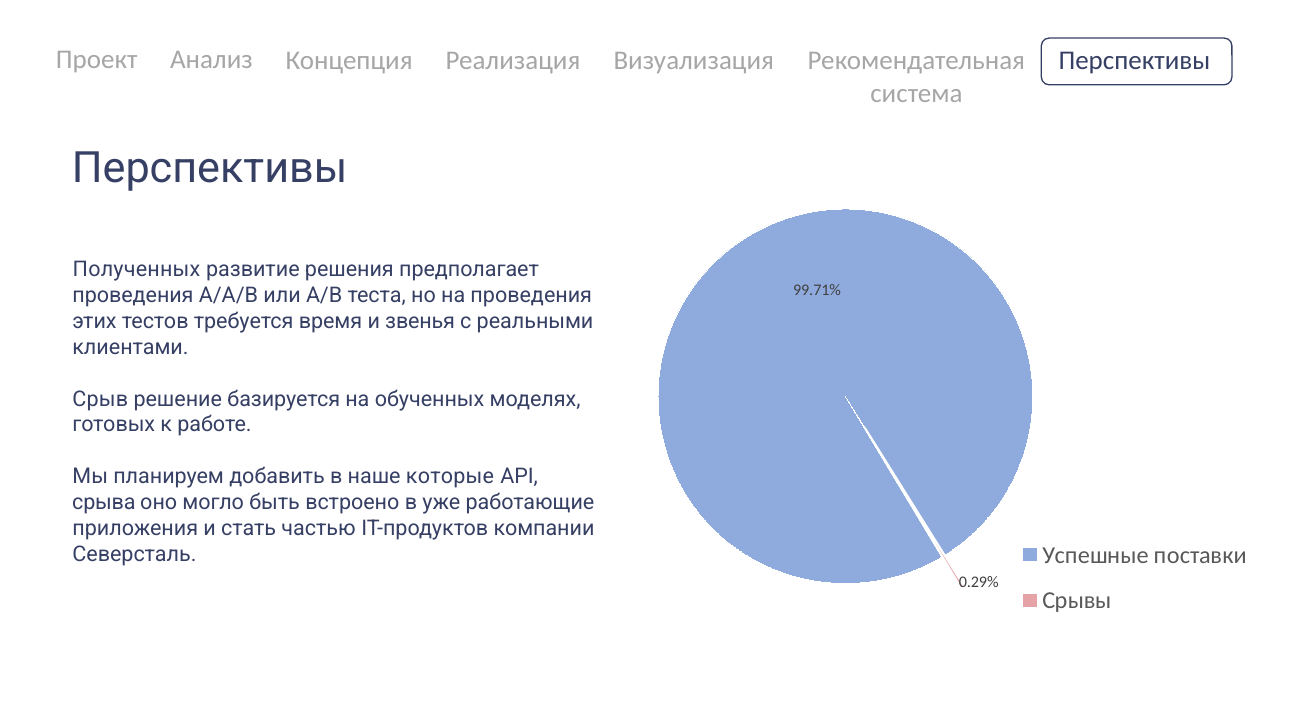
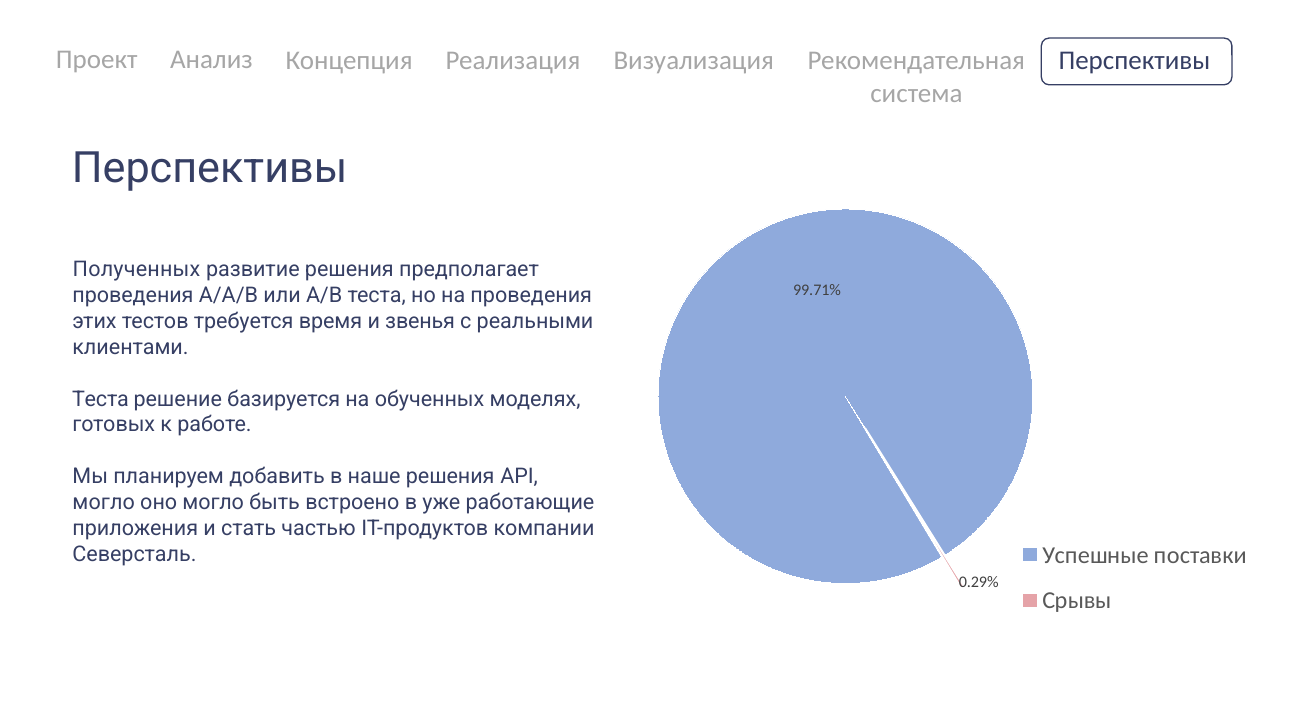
Срыв at (100, 399): Срыв -> Теста
наше которые: которые -> решения
срыва at (104, 503): срыва -> могло
